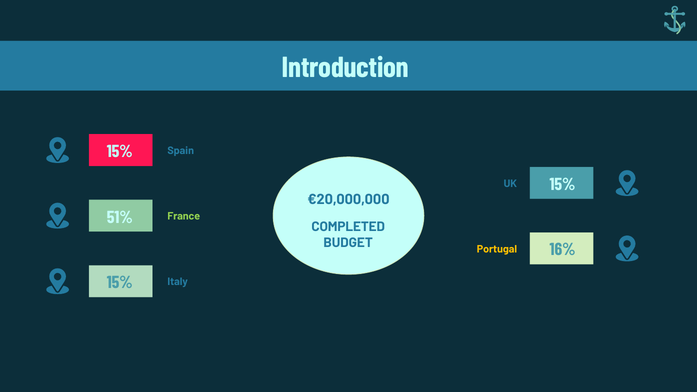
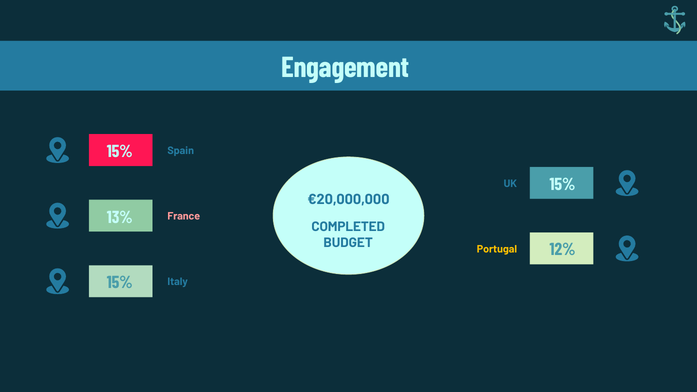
Introduction: Introduction -> Engagement
51%: 51% -> 13%
France colour: light green -> pink
16%: 16% -> 12%
